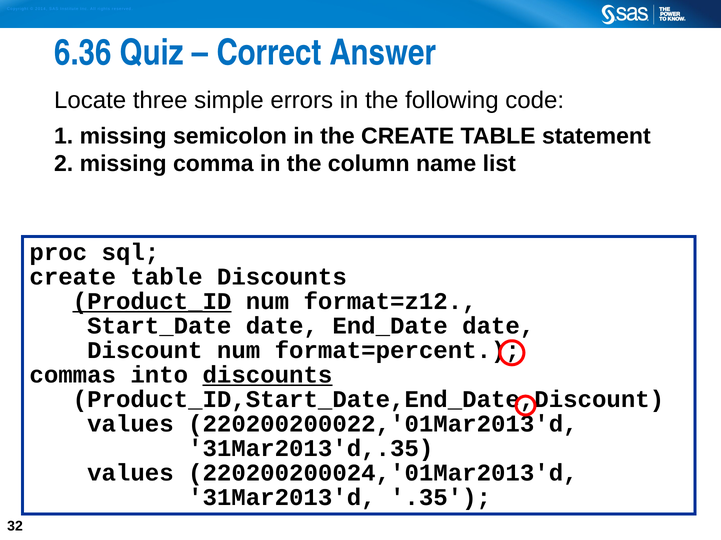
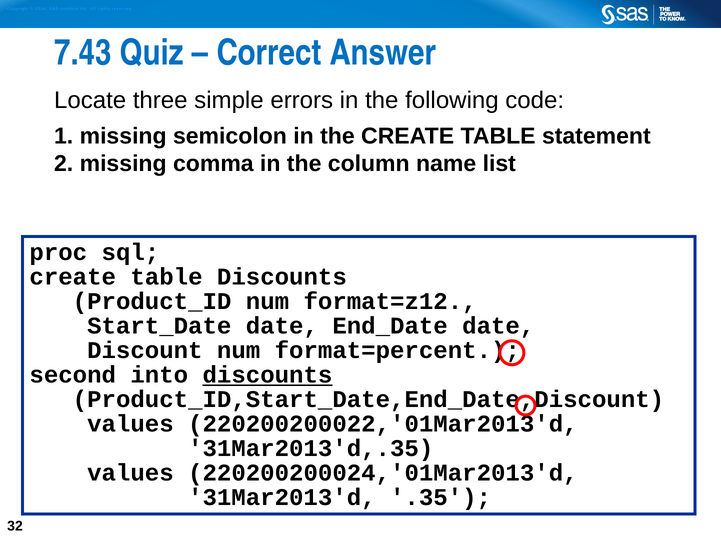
6.36: 6.36 -> 7.43
Product_ID underline: present -> none
commas: commas -> second
